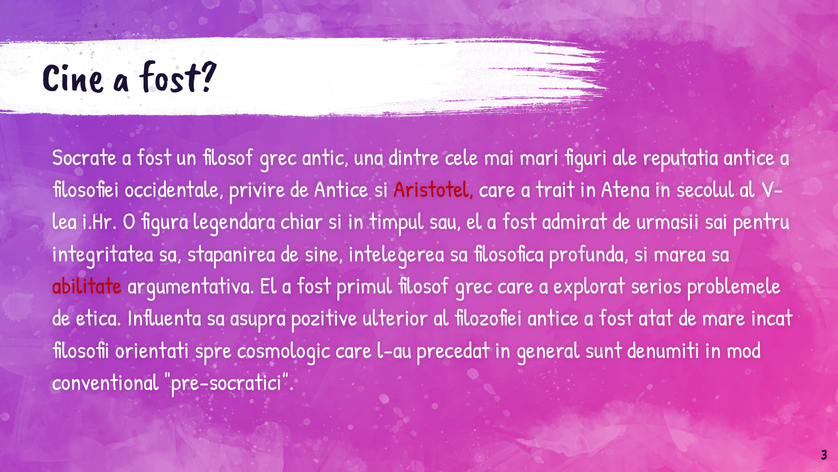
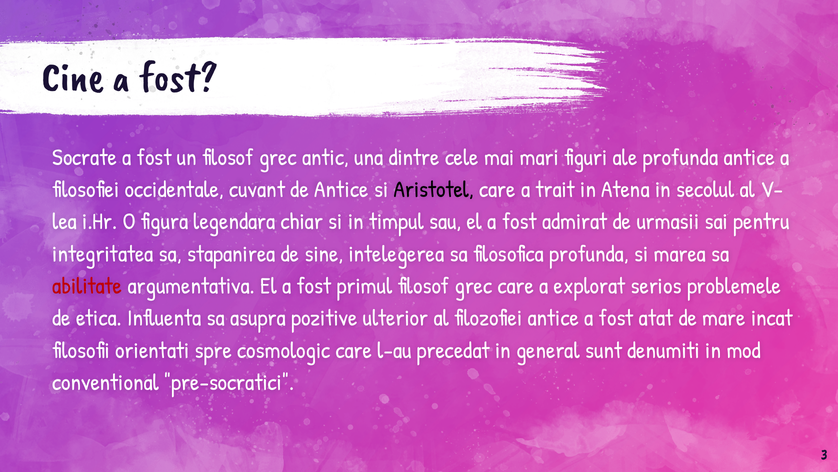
ale reputatia: reputatia -> profunda
privire: privire -> cuvant
Aristotel colour: red -> black
